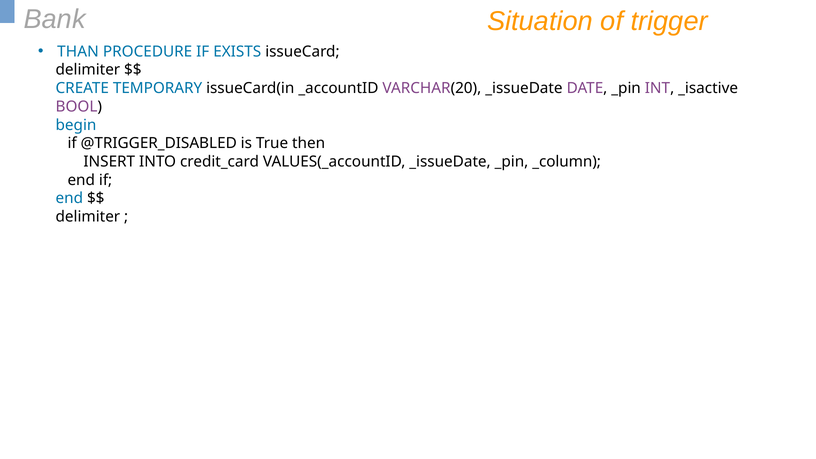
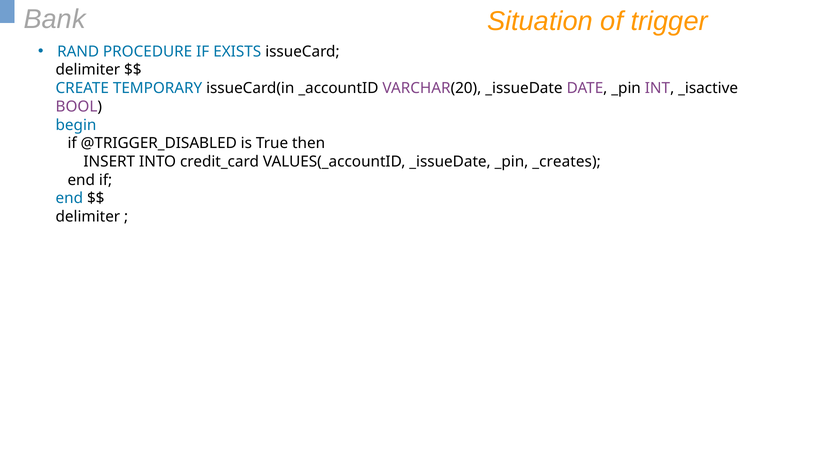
THAN: THAN -> RAND
_column: _column -> _creates
